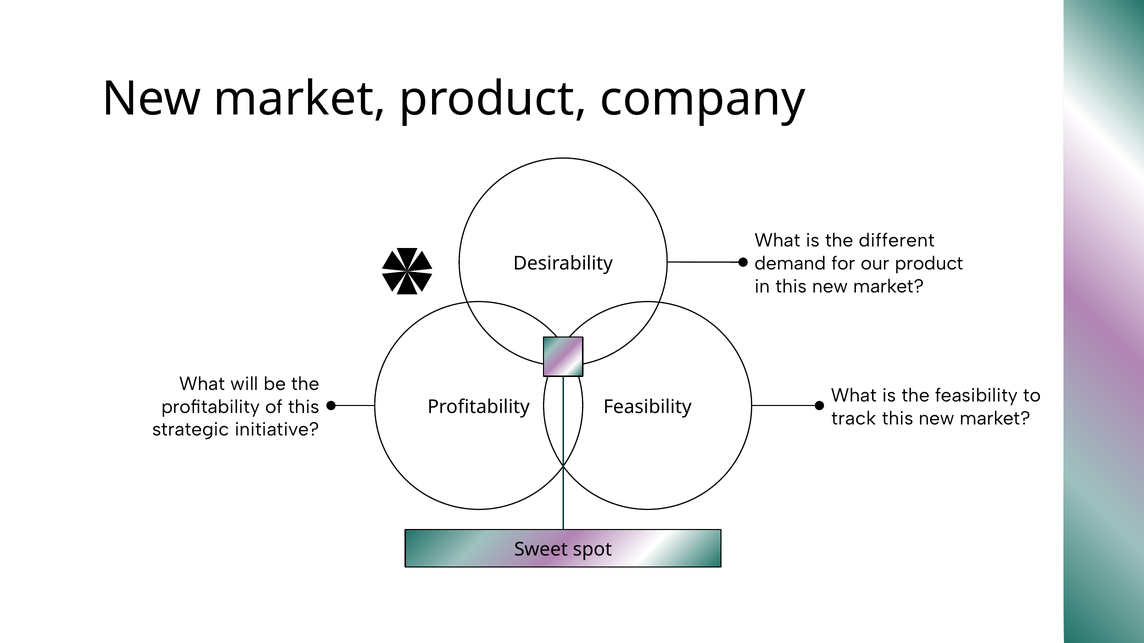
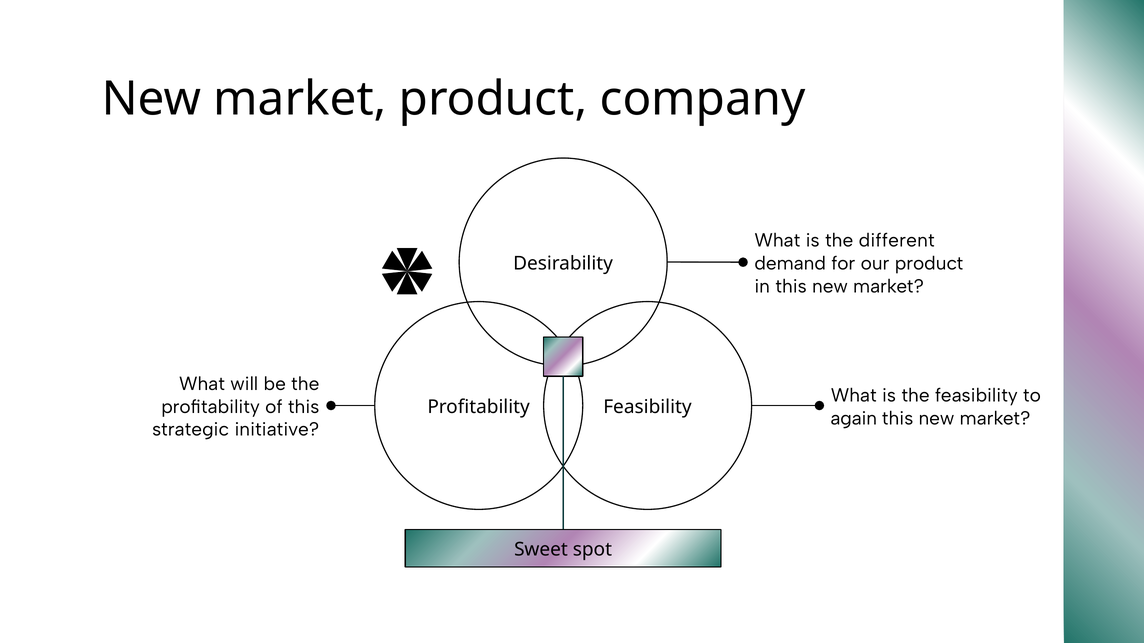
track: track -> again
